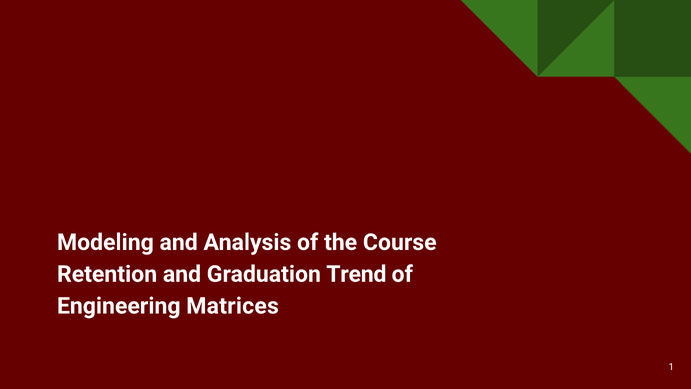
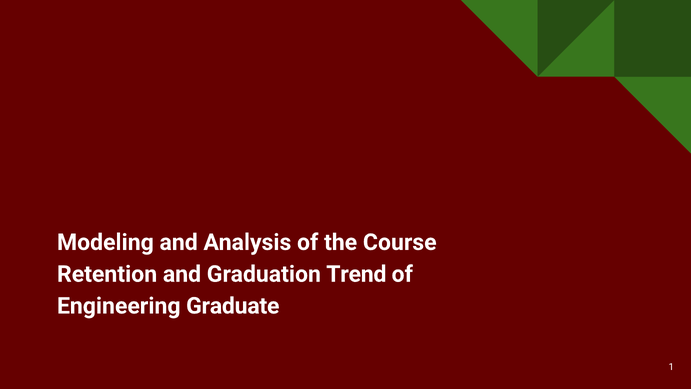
Matrices: Matrices -> Graduate
